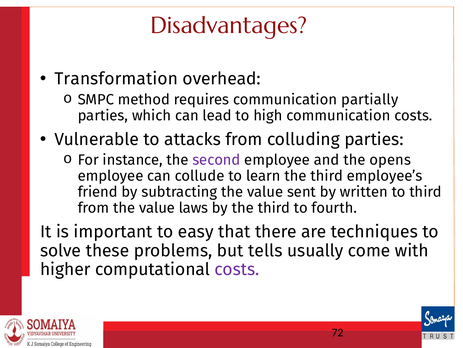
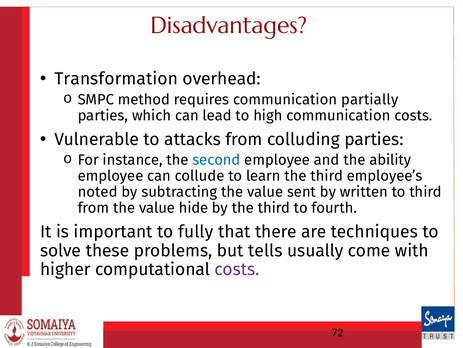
second colour: purple -> blue
opens: opens -> ability
friend: friend -> noted
laws: laws -> hide
easy: easy -> fully
